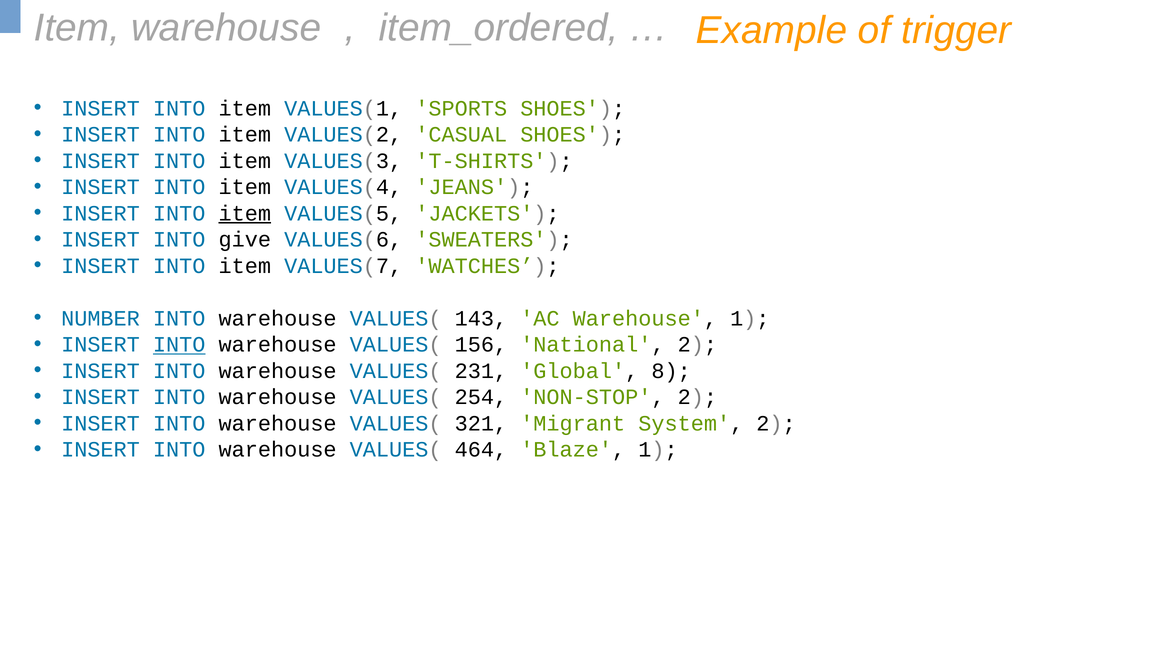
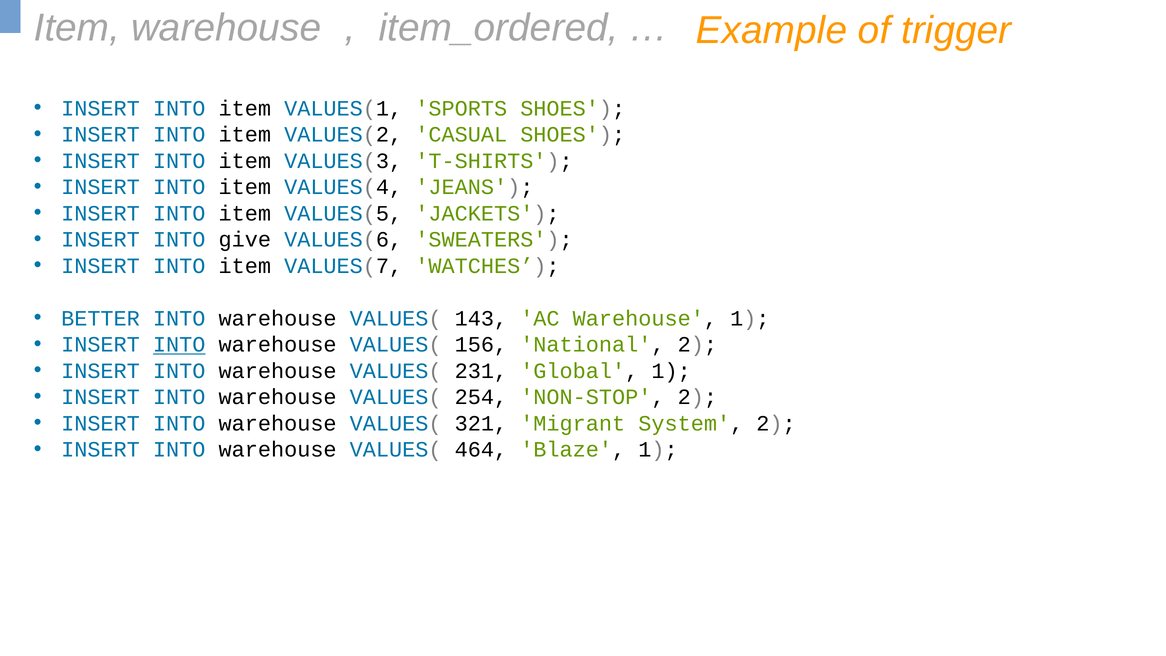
item at (245, 213) underline: present -> none
NUMBER: NUMBER -> BETTER
Global 8: 8 -> 1
